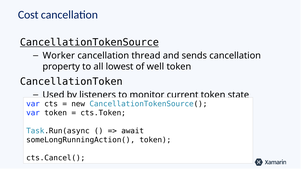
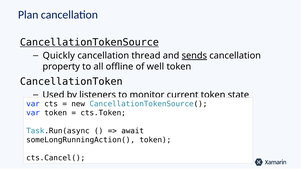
Cost: Cost -> Plan
Worker: Worker -> Quickly
sends underline: none -> present
lowest: lowest -> offline
